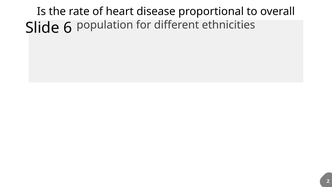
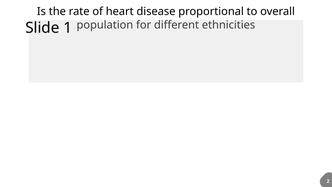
6: 6 -> 1
